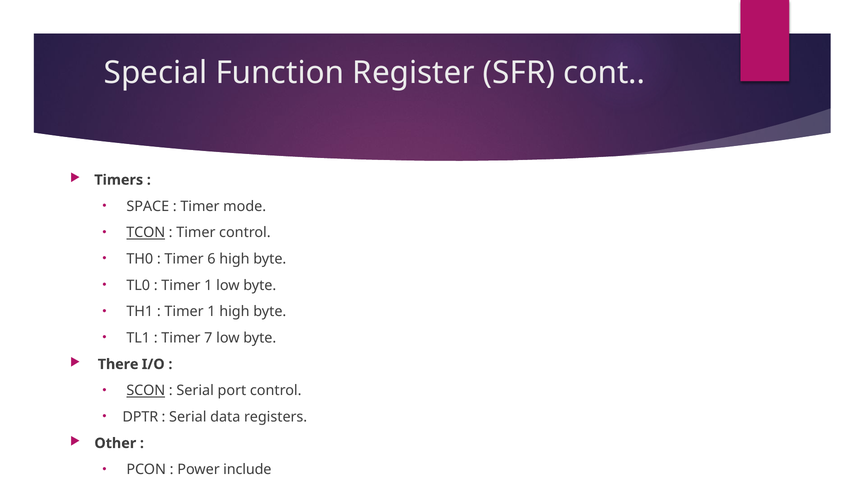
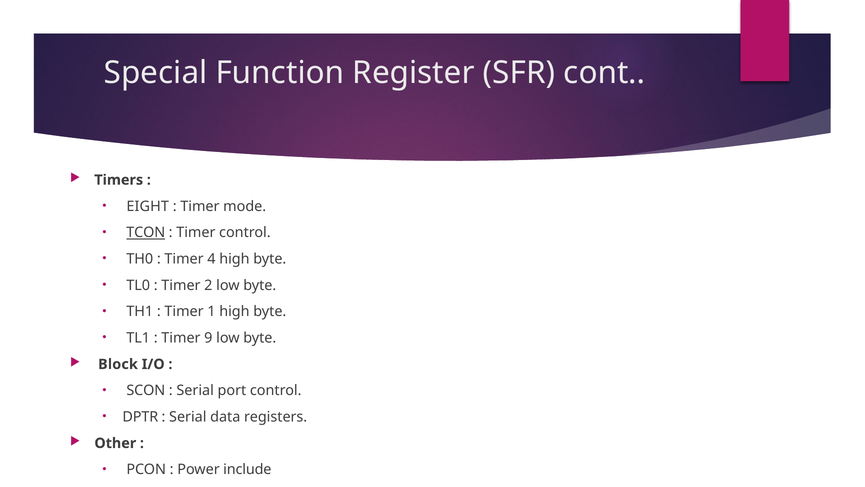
SPACE: SPACE -> EIGHT
6: 6 -> 4
1 at (208, 285): 1 -> 2
7: 7 -> 9
There: There -> Block
SCON underline: present -> none
